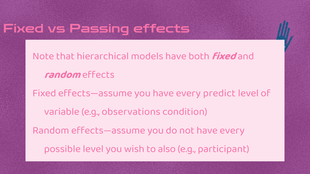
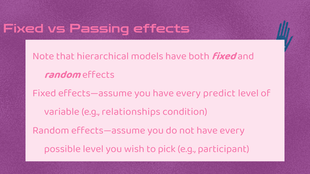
observations: observations -> relationships
also: also -> pick
